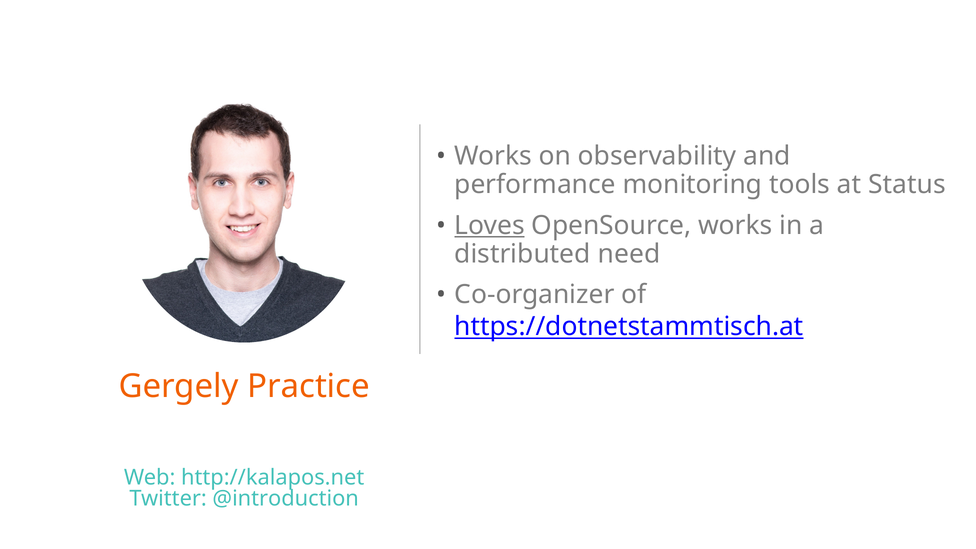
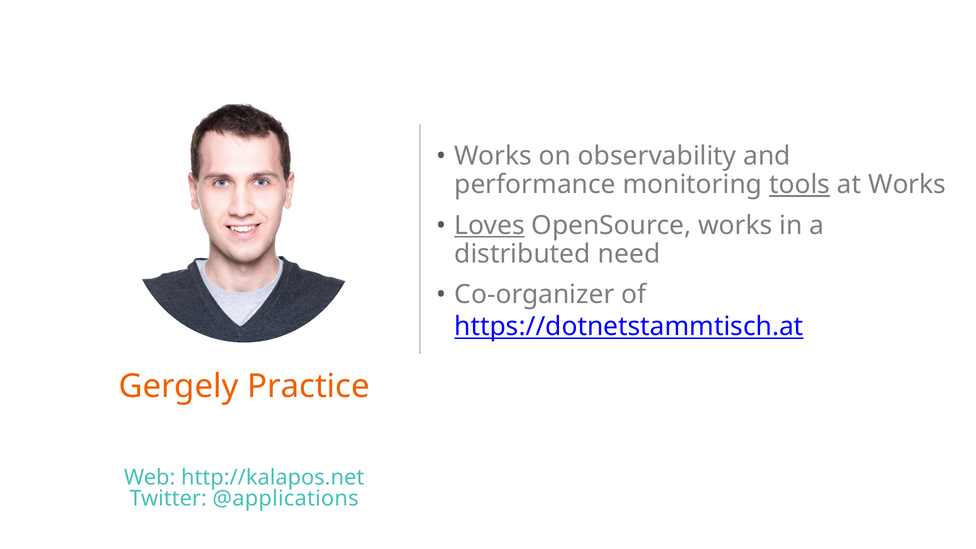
tools underline: none -> present
at Status: Status -> Works
@introduction: @introduction -> @applications
